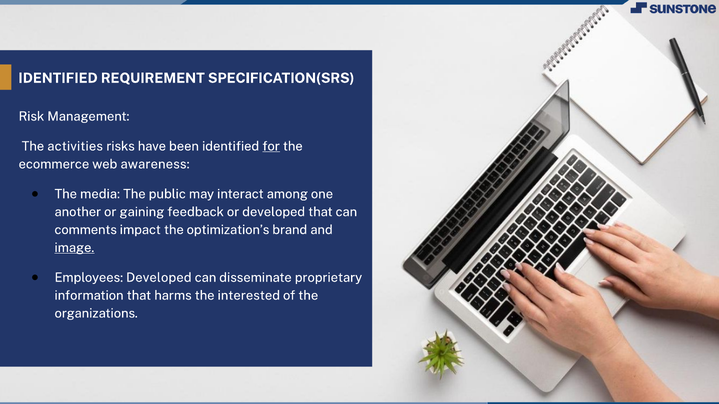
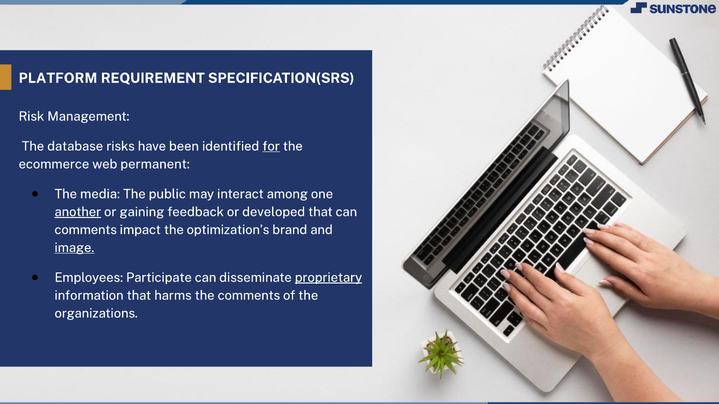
IDENTIFIED at (58, 78): IDENTIFIED -> PLATFORM
activities: activities -> database
awareness: awareness -> permanent
another underline: none -> present
Employees Developed: Developed -> Participate
proprietary underline: none -> present
the interested: interested -> comments
